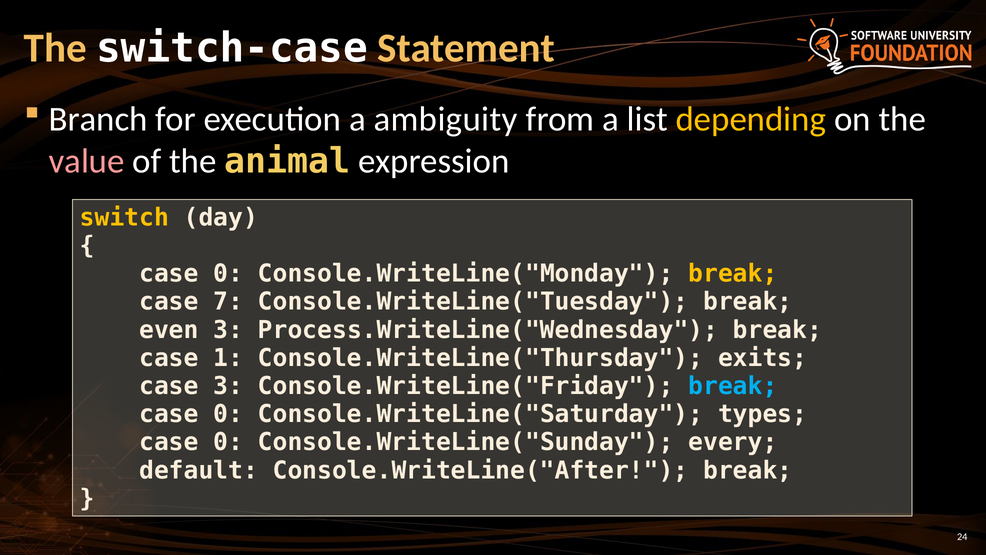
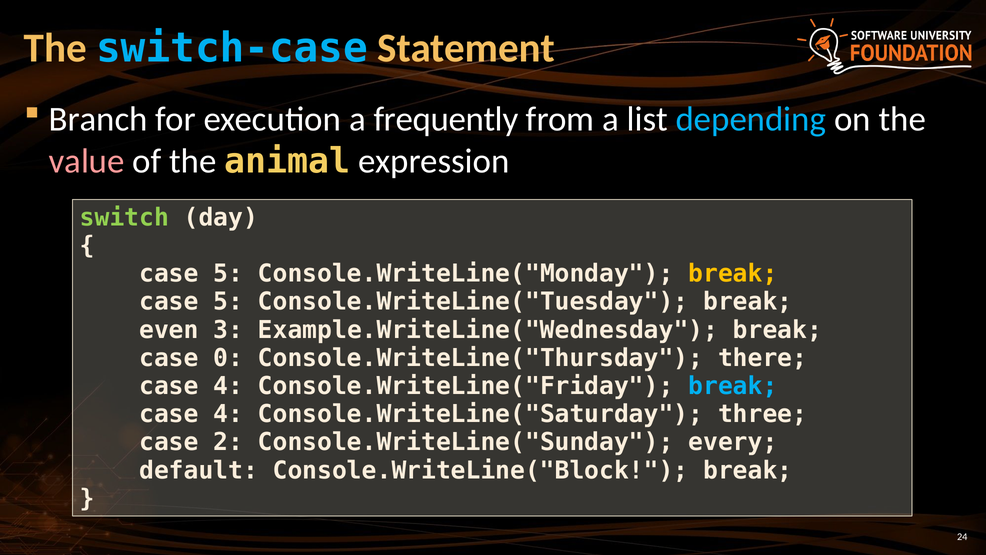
switch-case colour: white -> light blue
ambiguity: ambiguity -> frequently
depending colour: yellow -> light blue
switch colour: yellow -> light green
0 at (228, 274): 0 -> 5
7 at (228, 302): 7 -> 5
Process.WriteLine("Wednesday: Process.WriteLine("Wednesday -> Example.WriteLine("Wednesday
1: 1 -> 0
exits: exits -> there
3 at (228, 386): 3 -> 4
0 at (228, 414): 0 -> 4
types: types -> three
0 at (228, 442): 0 -> 2
Console.WriteLine("After: Console.WriteLine("After -> Console.WriteLine("Block
